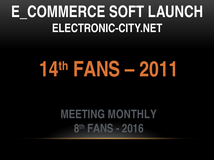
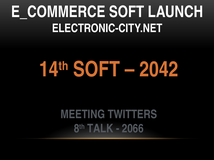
14th FANS: FANS -> SOFT
2011: 2011 -> 2042
MONTHLY: MONTHLY -> TWITTERS
8th FANS: FANS -> TALK
2016: 2016 -> 2066
